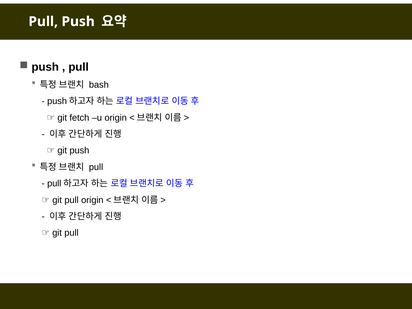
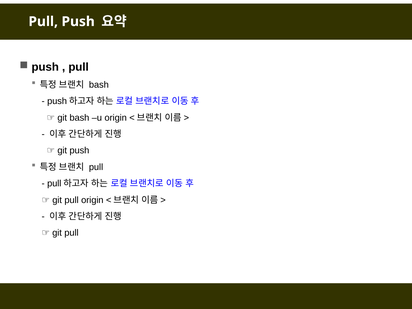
git fetch: fetch -> bash
